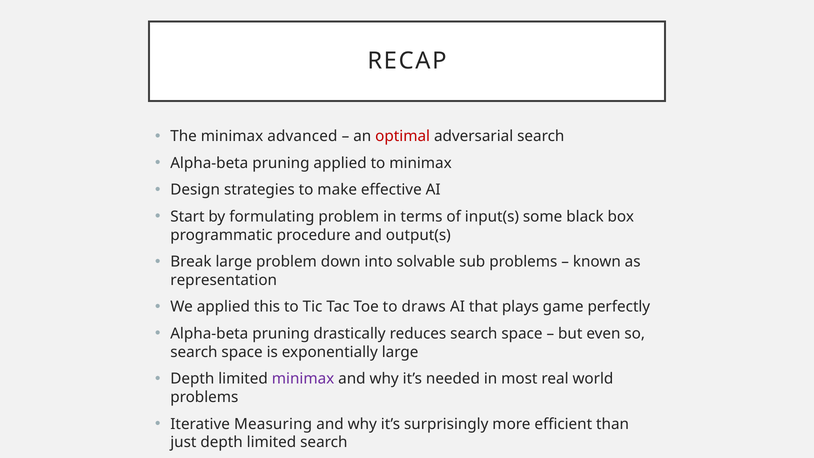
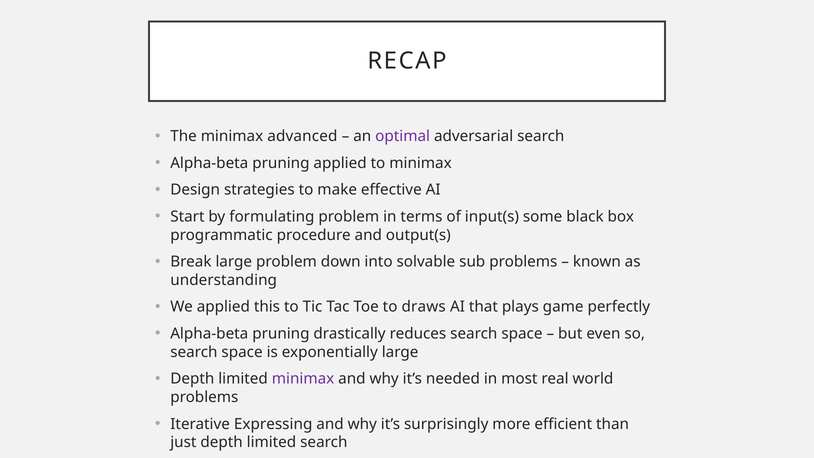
optimal colour: red -> purple
representation: representation -> understanding
Measuring: Measuring -> Expressing
